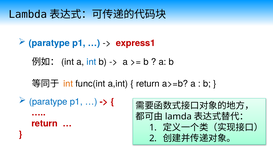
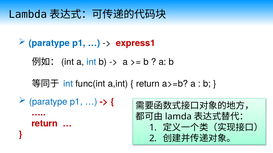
int at (68, 84) colour: orange -> blue
